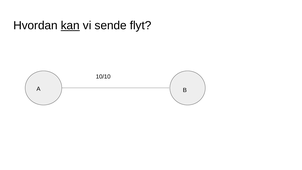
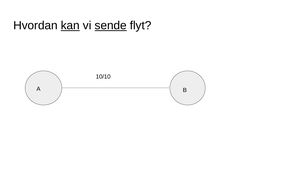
sende underline: none -> present
